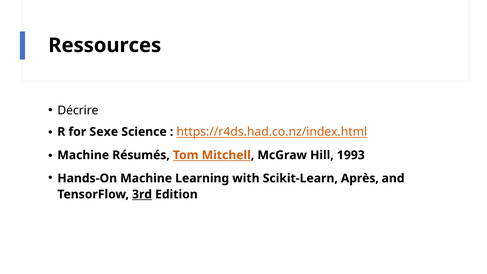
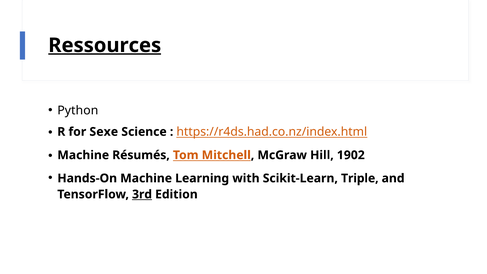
Ressources underline: none -> present
Décrire: Décrire -> Python
1993: 1993 -> 1902
Après: Après -> Triple
